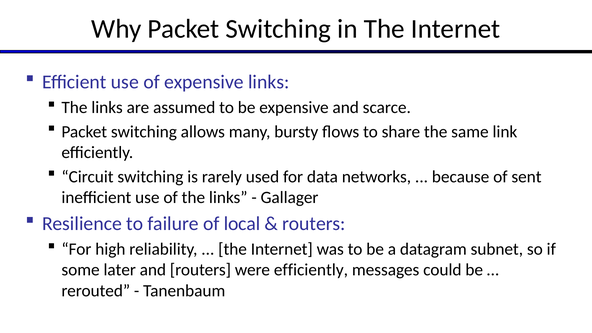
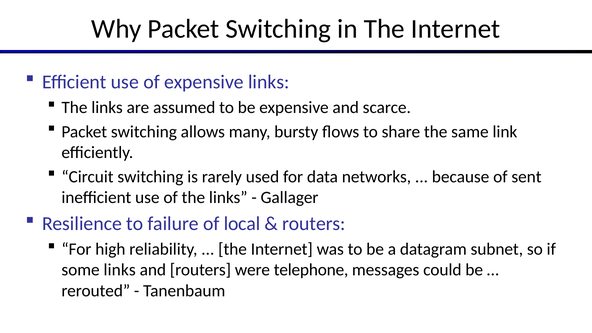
some later: later -> links
were efficiently: efficiently -> telephone
